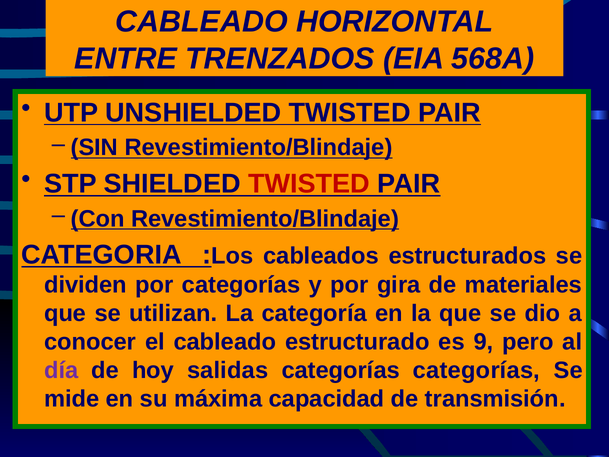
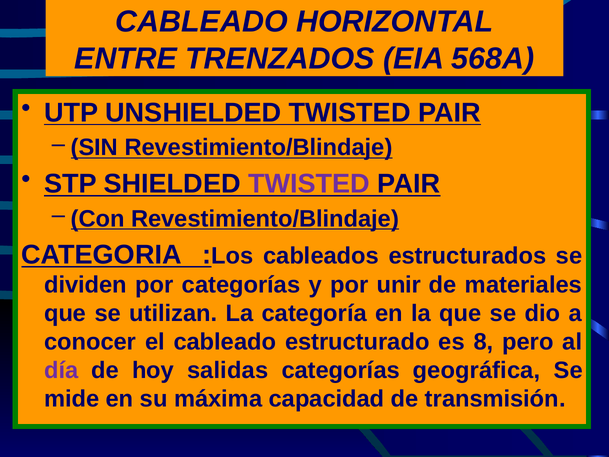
TWISTED at (309, 184) colour: red -> purple
gira: gira -> unir
9: 9 -> 8
categorías categorías: categorías -> geográfica
